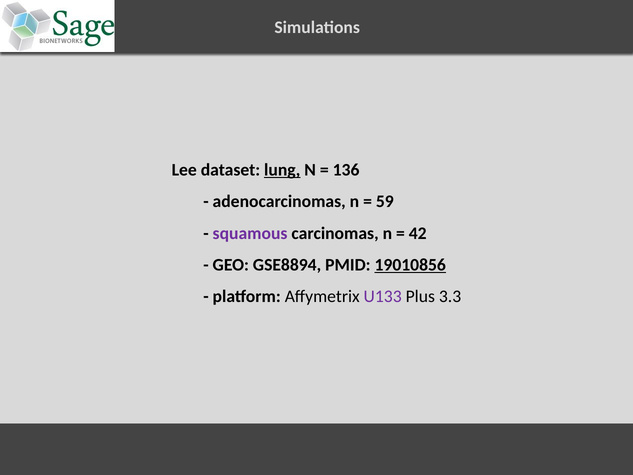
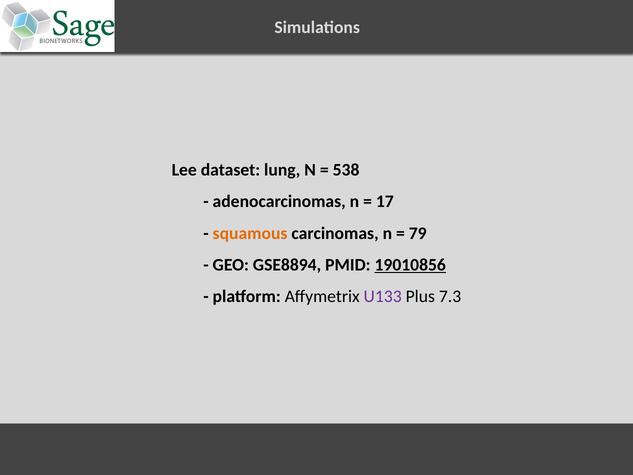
lung underline: present -> none
136: 136 -> 538
59: 59 -> 17
squamous colour: purple -> orange
42: 42 -> 79
3.3: 3.3 -> 7.3
